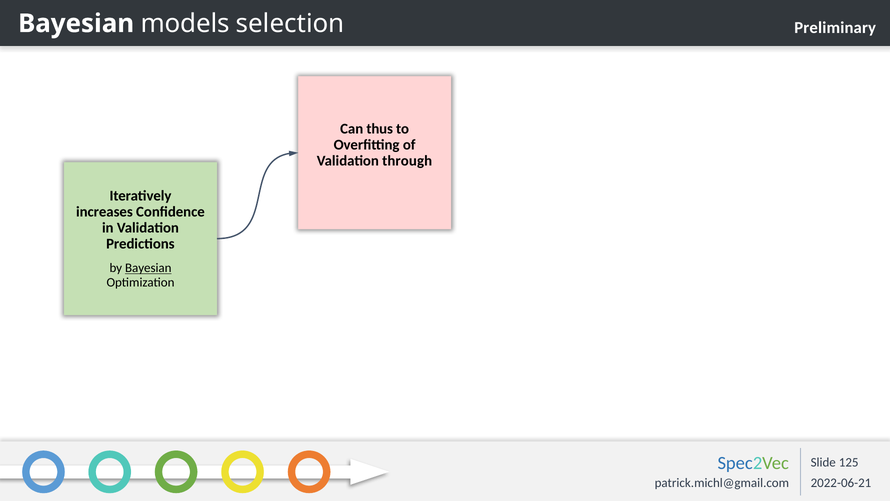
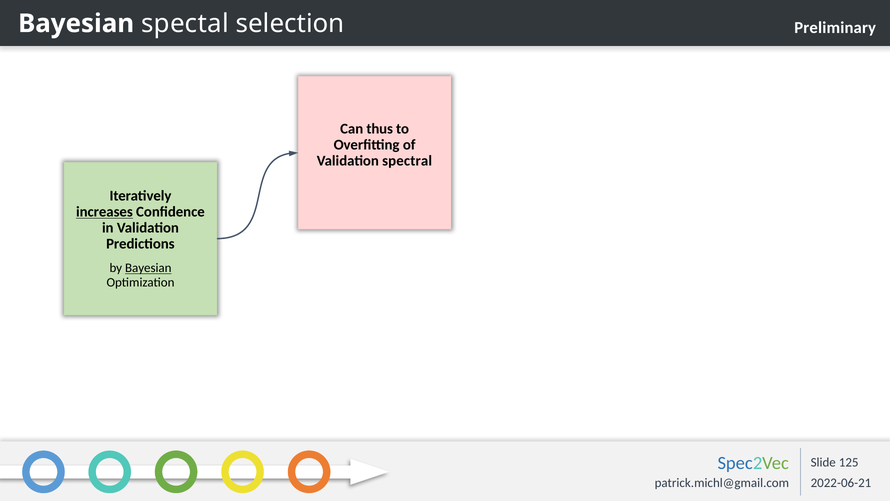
models: models -> spectal
through: through -> spectral
increases underline: none -> present
